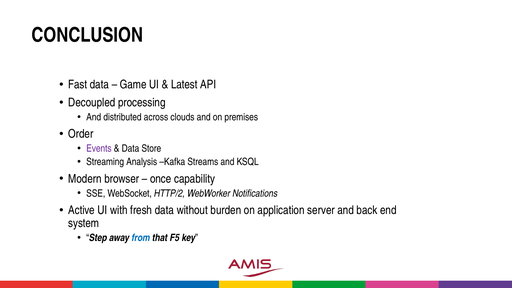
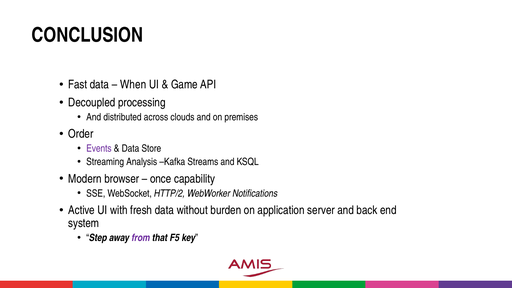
Game: Game -> When
Latest: Latest -> Game
from colour: blue -> purple
